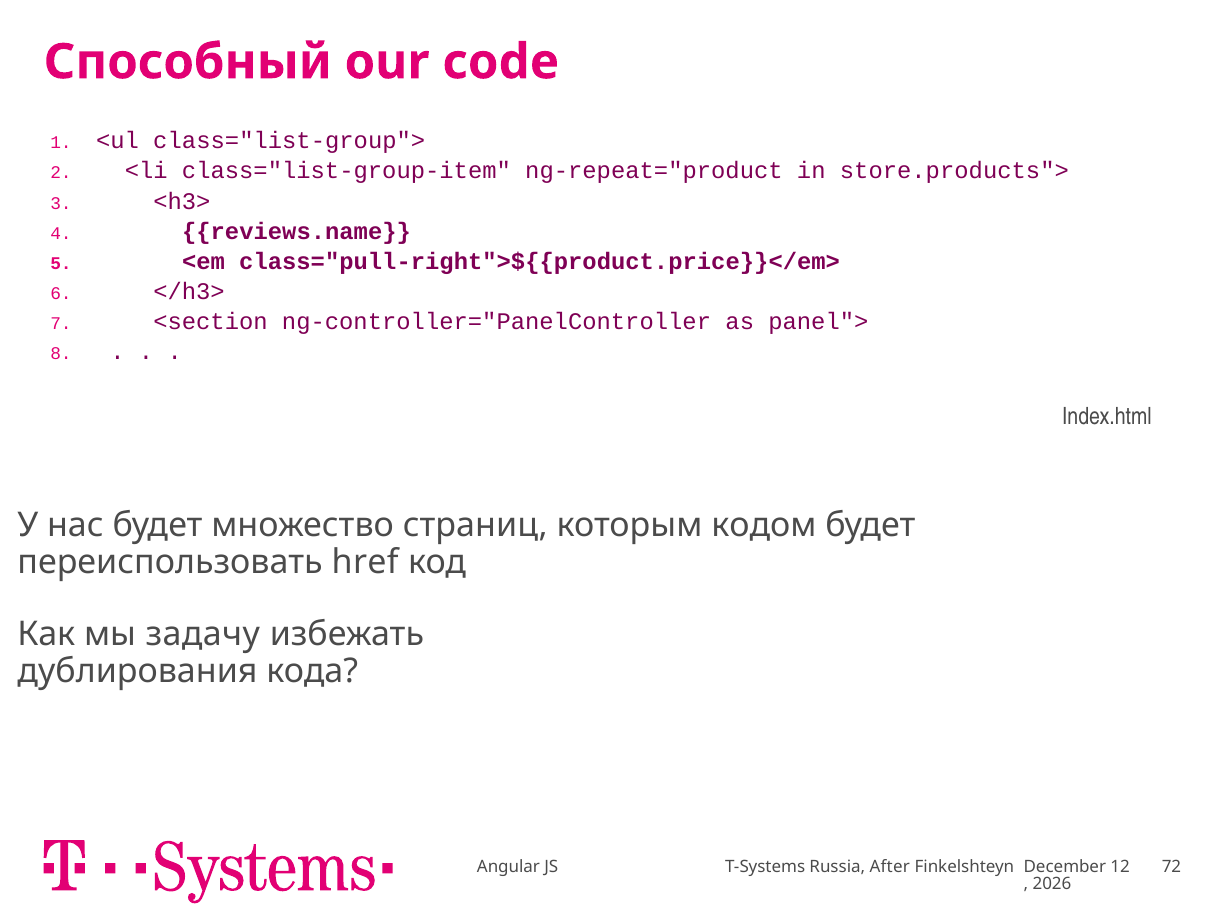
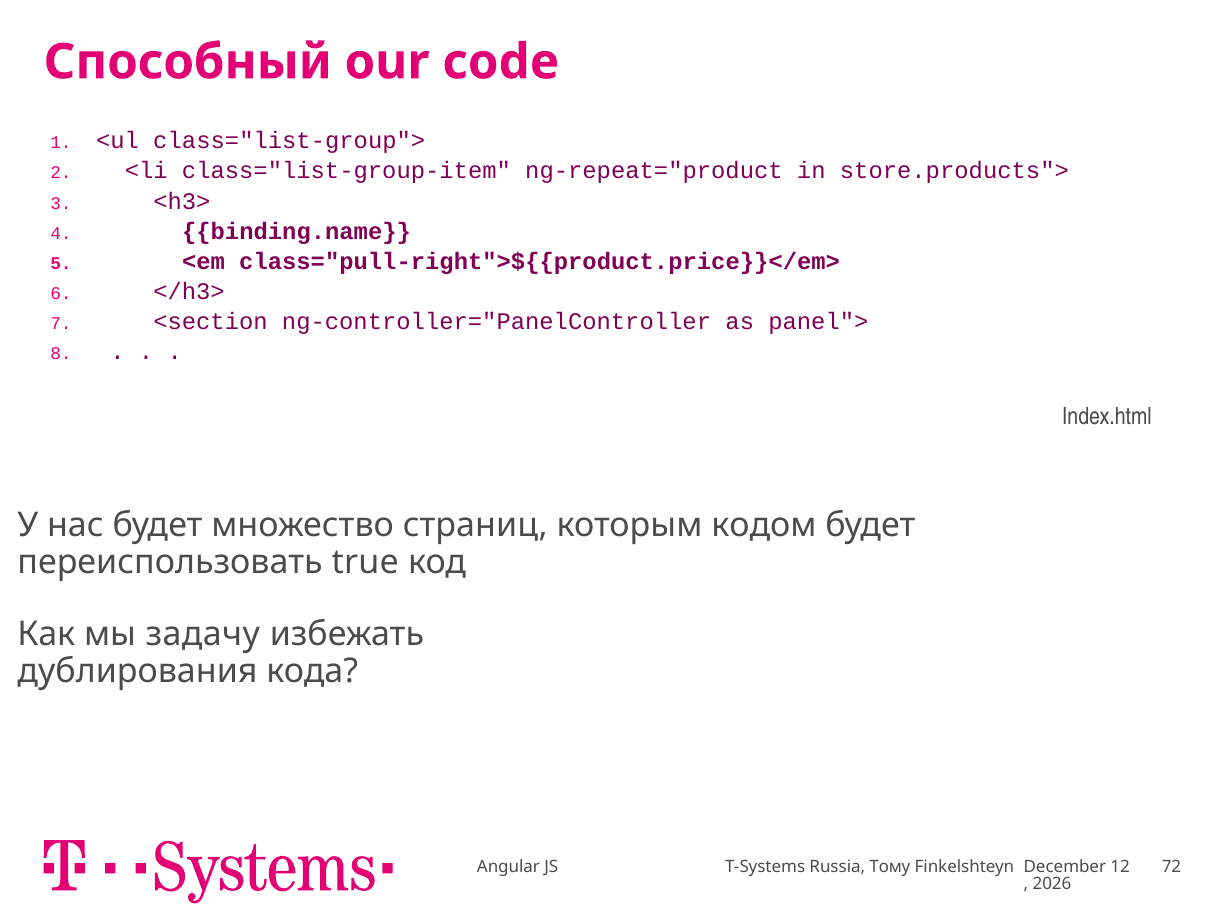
reviews.name: reviews.name -> binding.name
href: href -> true
After: After -> Тому
